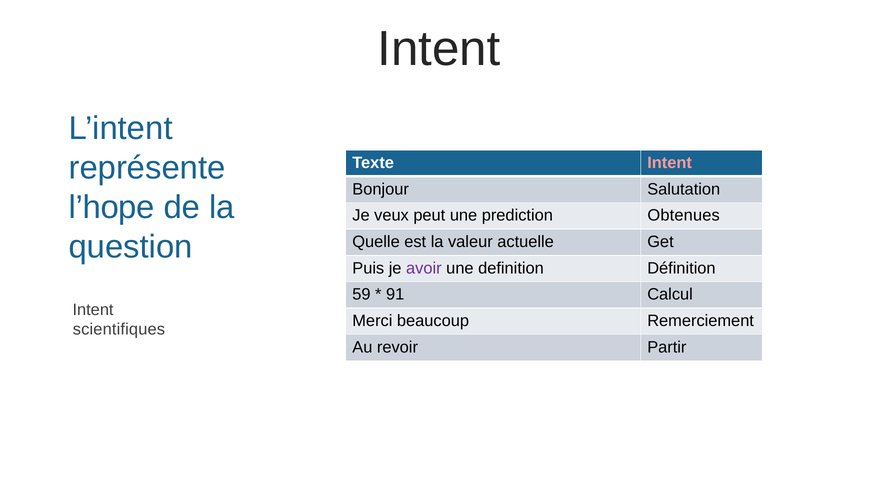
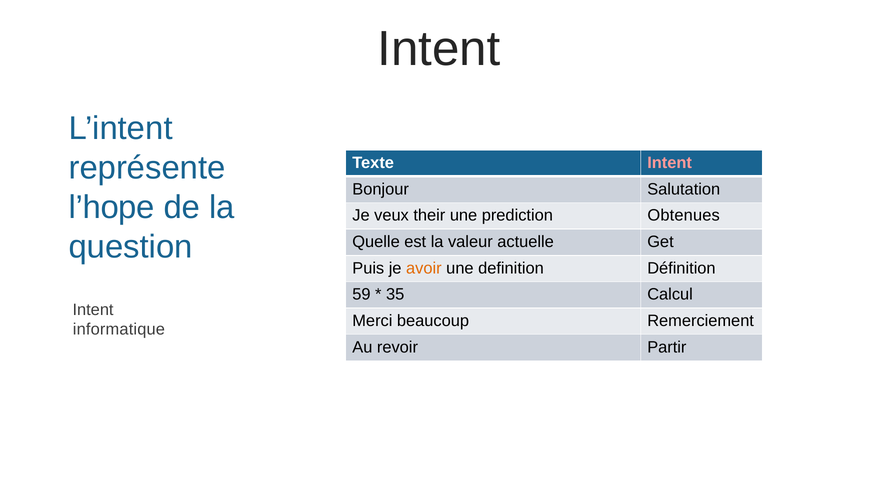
peut: peut -> their
avoir colour: purple -> orange
91: 91 -> 35
scientifiques: scientifiques -> informatique
